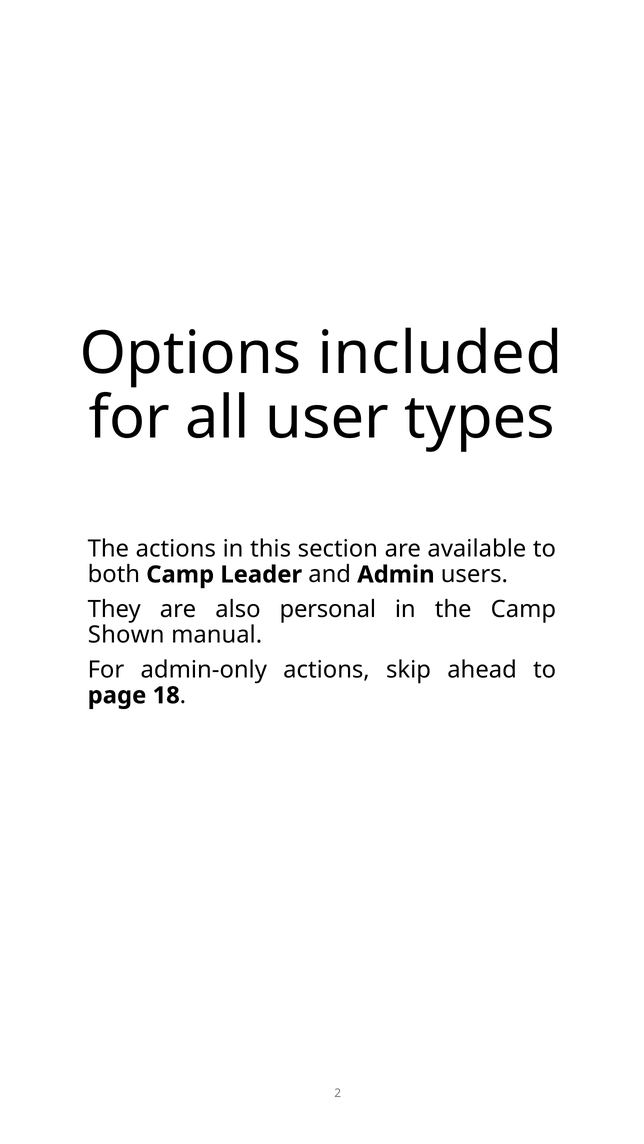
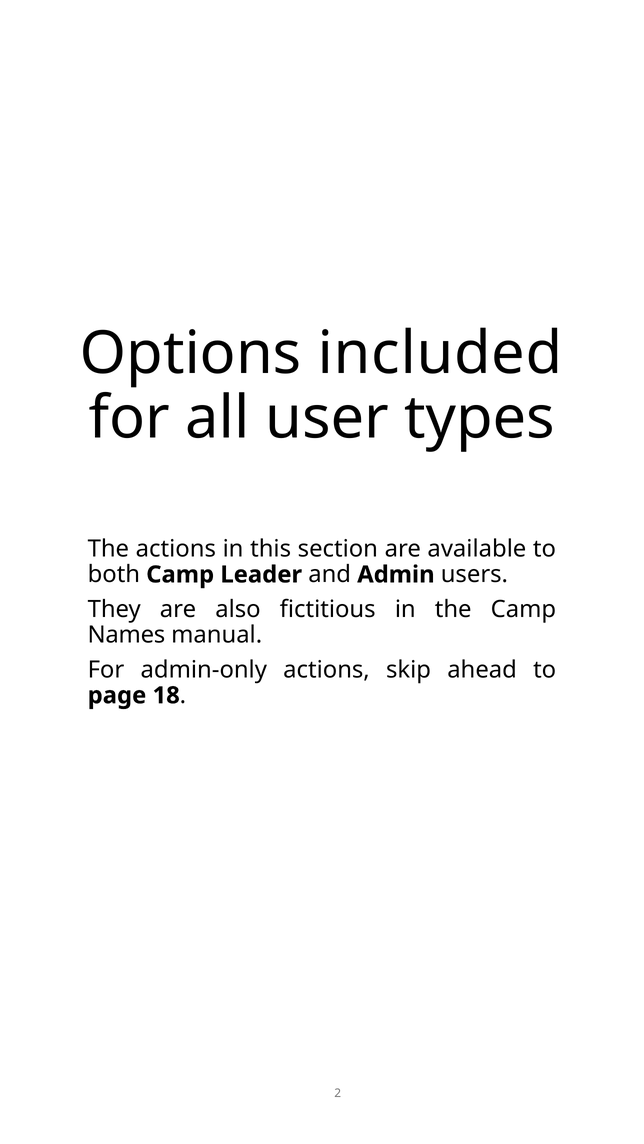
personal: personal -> fictitious
Shown: Shown -> Names
